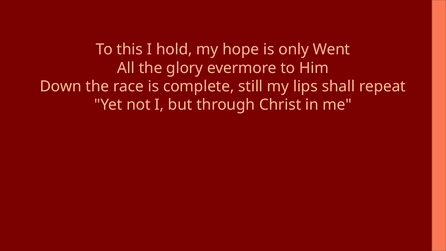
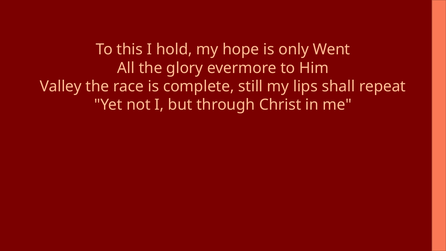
Down: Down -> Valley
